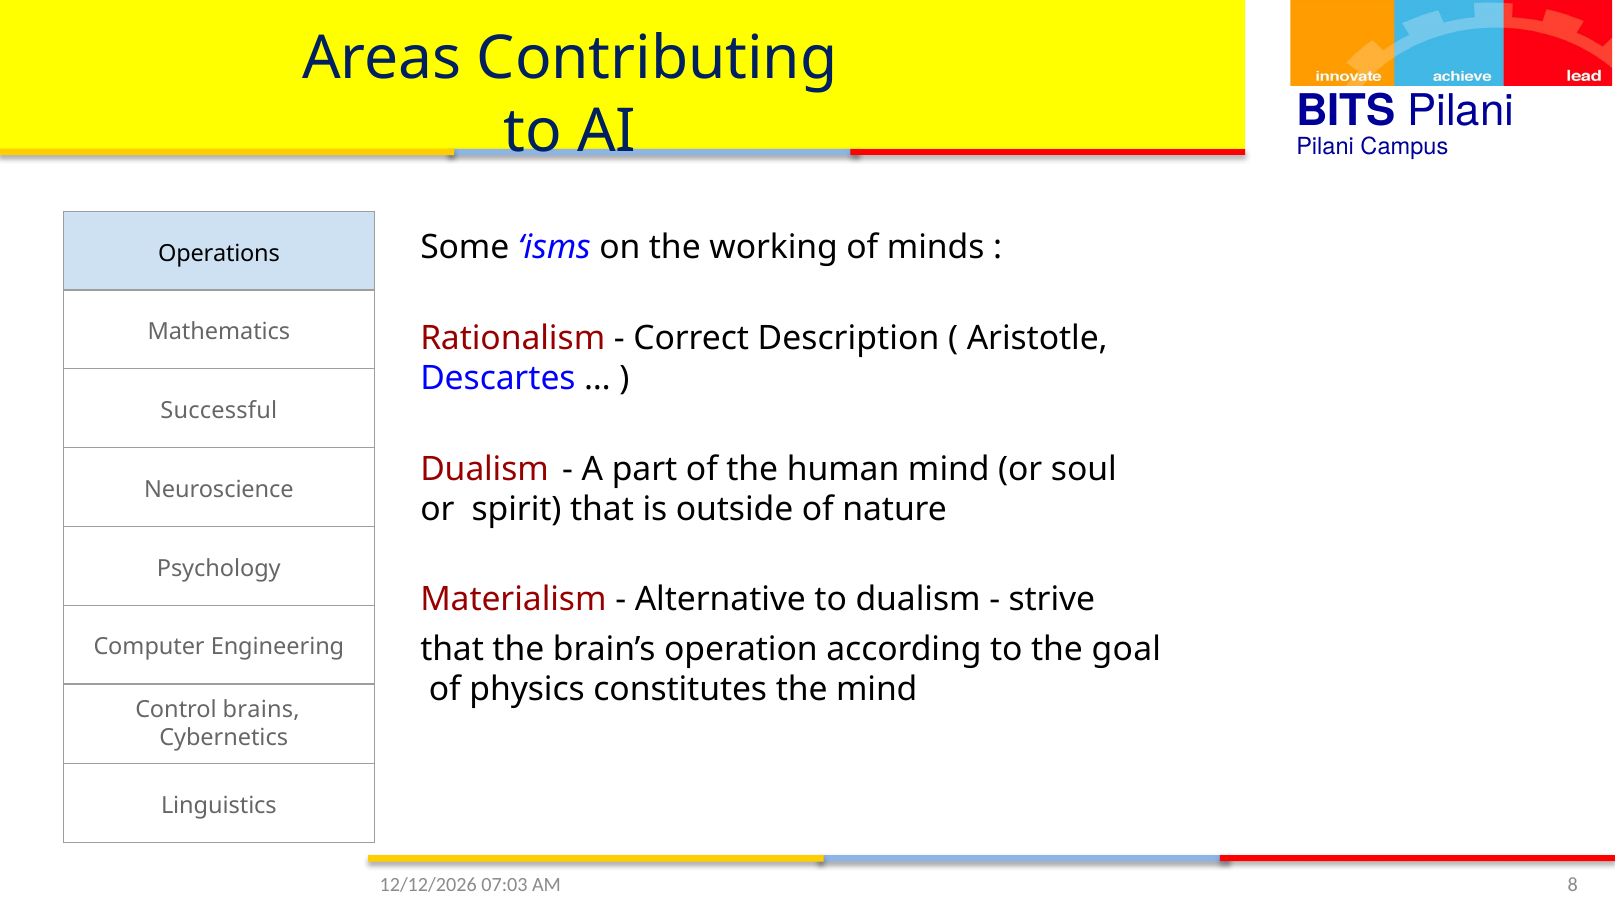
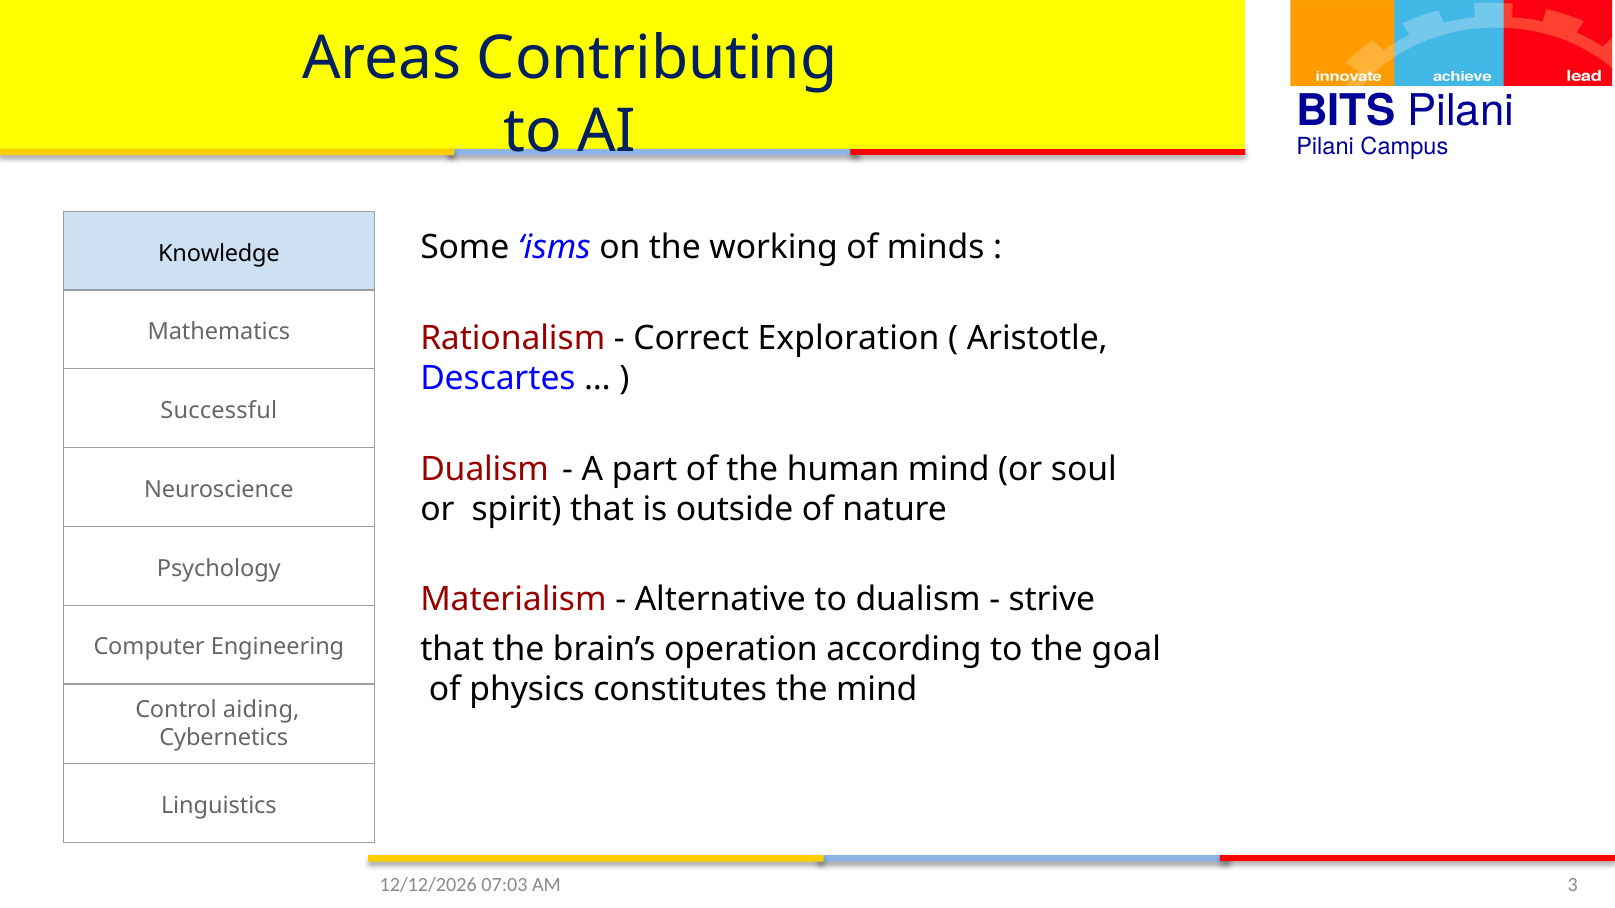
Operations: Operations -> Knowledge
Description: Description -> Exploration
brains: brains -> aiding
8: 8 -> 3
